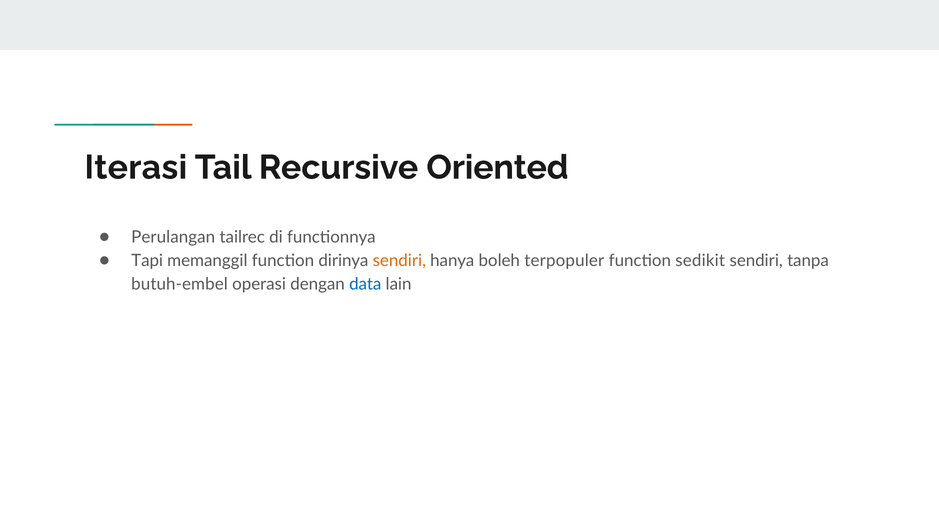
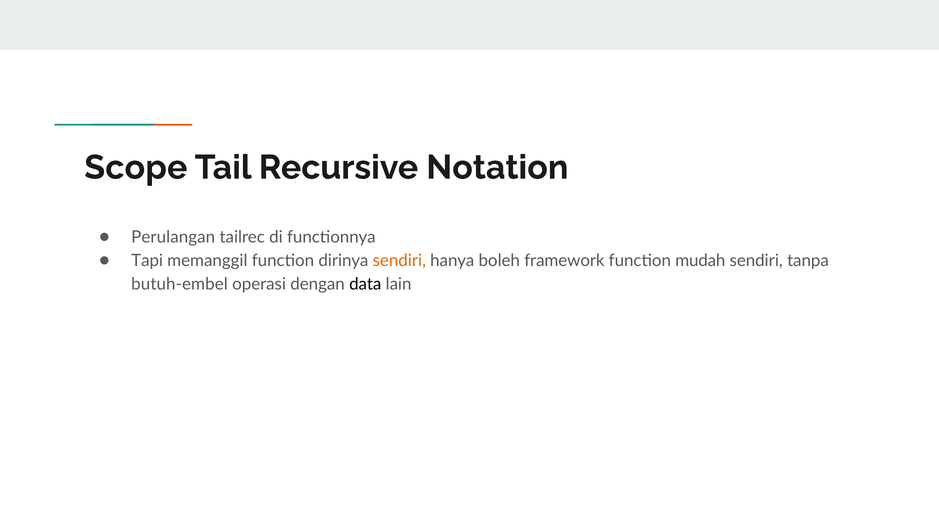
Iterasi: Iterasi -> Scope
Oriented: Oriented -> Notation
terpopuler: terpopuler -> framework
sedikit: sedikit -> mudah
data colour: blue -> black
